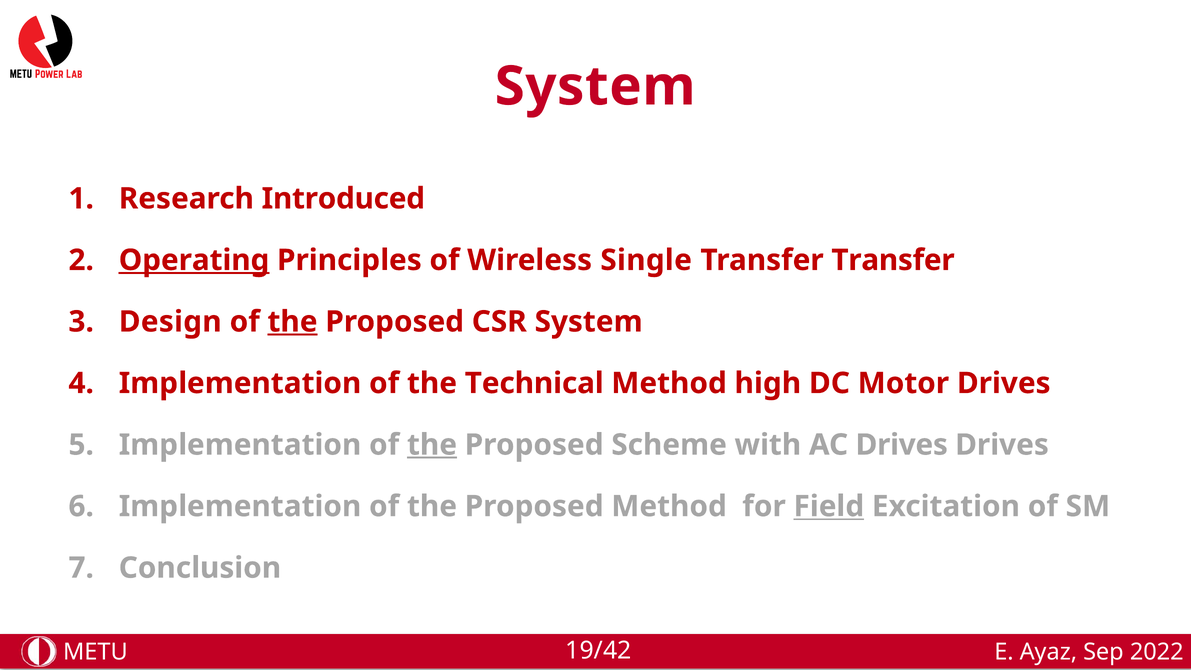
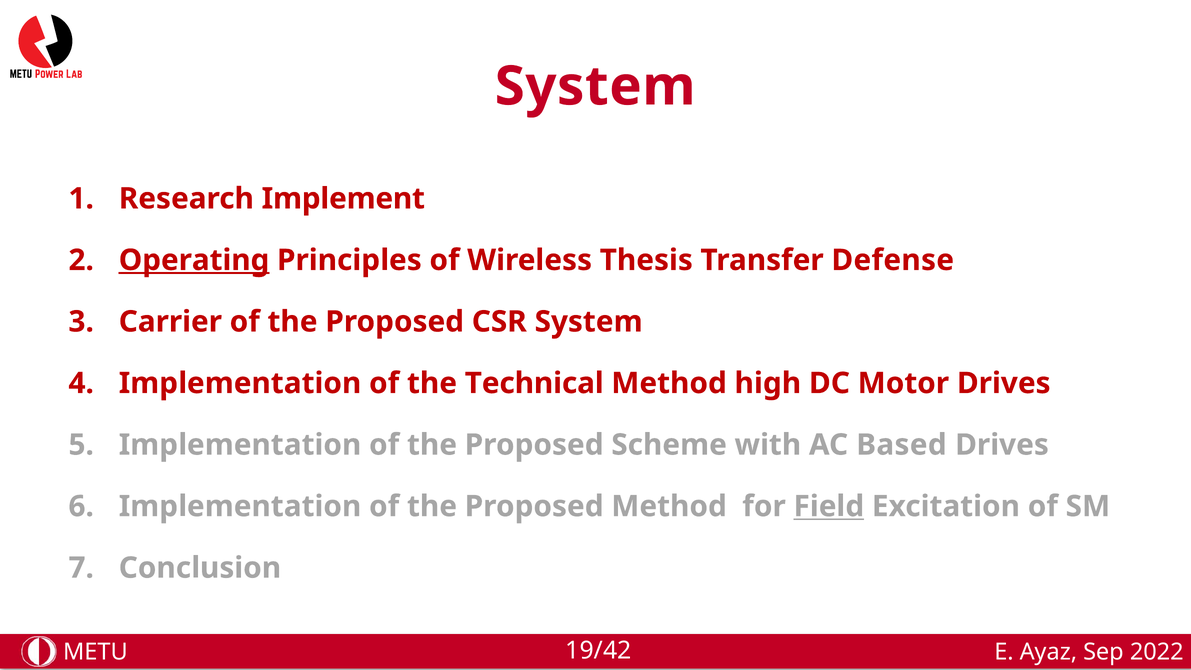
Introduced: Introduced -> Implement
Single: Single -> Thesis
Transfer Transfer: Transfer -> Defense
Design: Design -> Carrier
the at (293, 322) underline: present -> none
the at (432, 445) underline: present -> none
AC Drives: Drives -> Based
